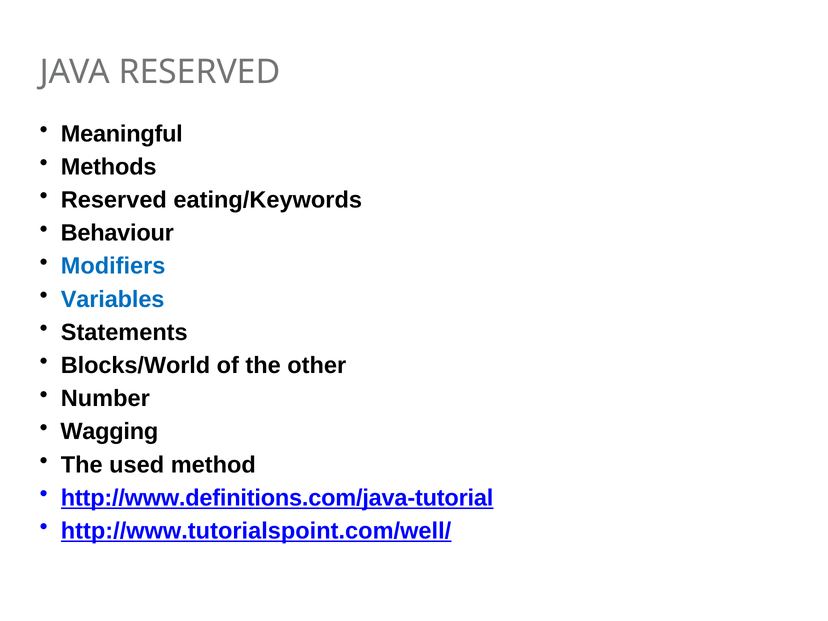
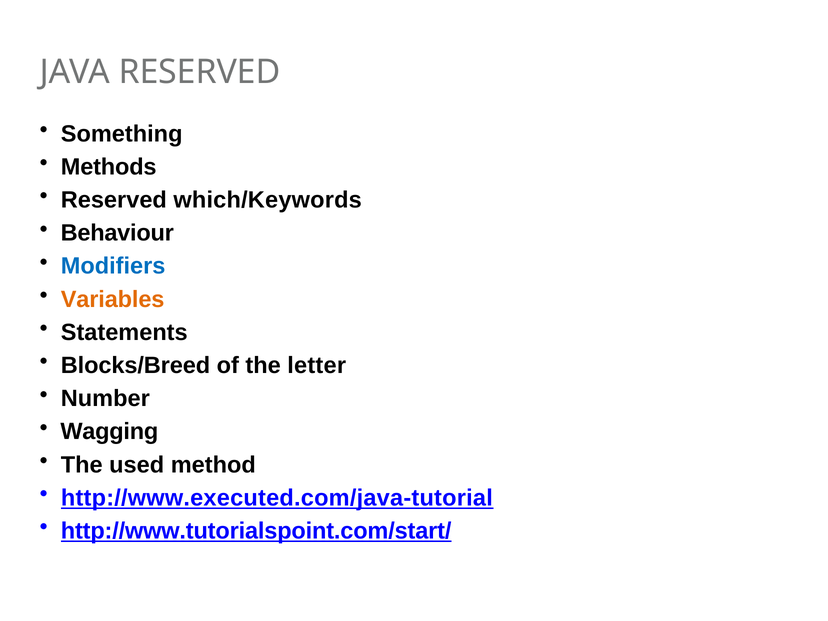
Meaningful: Meaningful -> Something
eating/Keywords: eating/Keywords -> which/Keywords
Variables colour: blue -> orange
Blocks/World: Blocks/World -> Blocks/Breed
other: other -> letter
http://www.definitions.com/java-tutorial: http://www.definitions.com/java-tutorial -> http://www.executed.com/java-tutorial
http://www.tutorialspoint.com/well/: http://www.tutorialspoint.com/well/ -> http://www.tutorialspoint.com/start/
